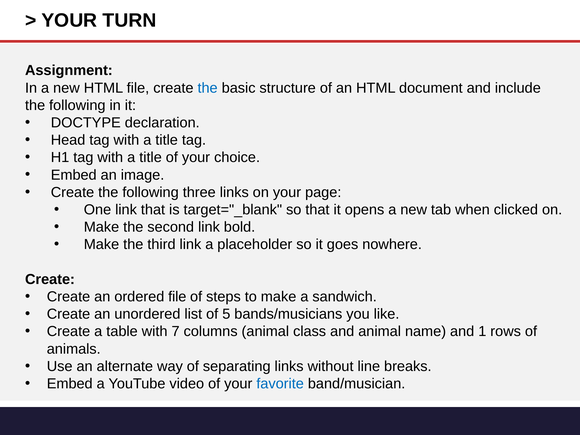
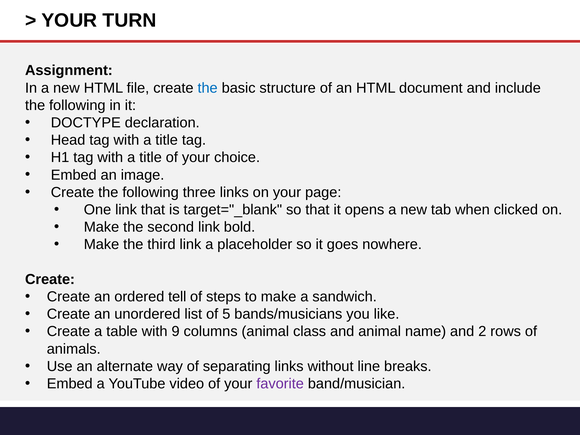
ordered file: file -> tell
7: 7 -> 9
1: 1 -> 2
favorite colour: blue -> purple
